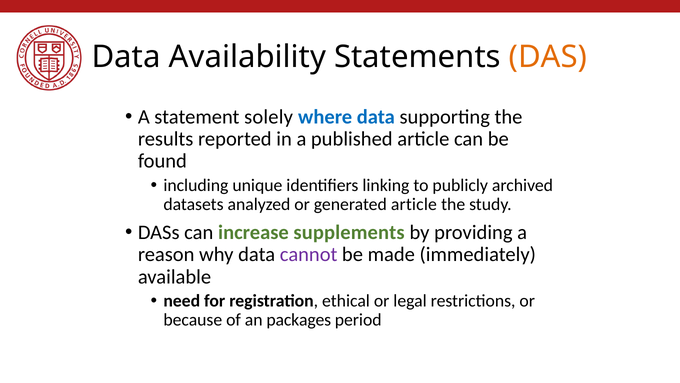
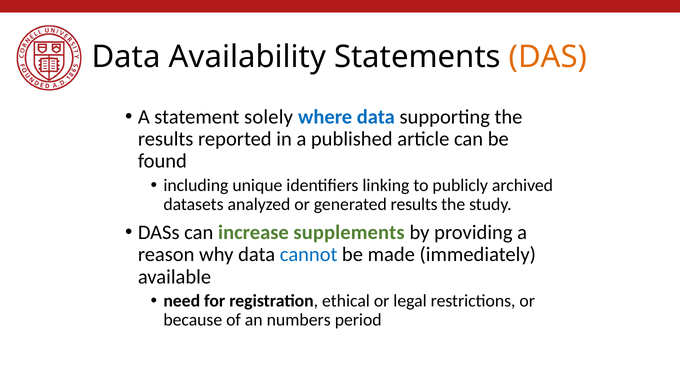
generated article: article -> results
cannot colour: purple -> blue
packages: packages -> numbers
